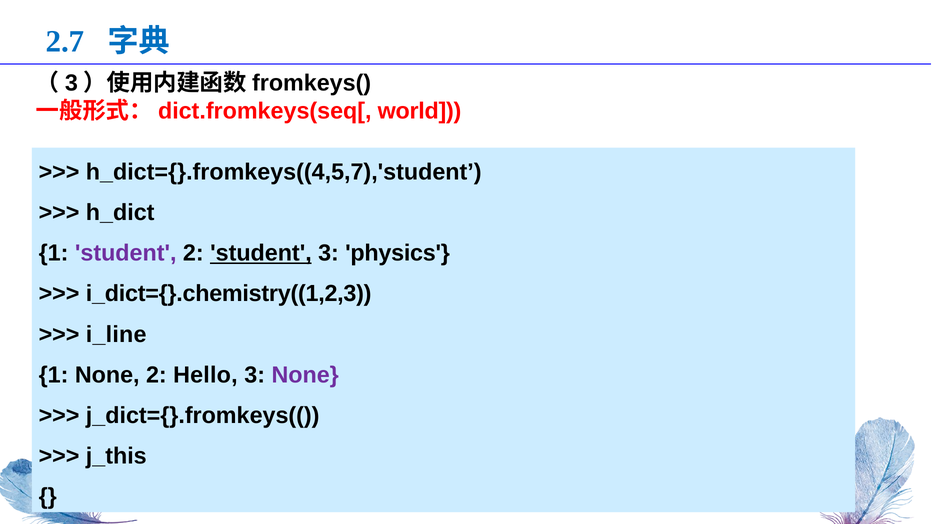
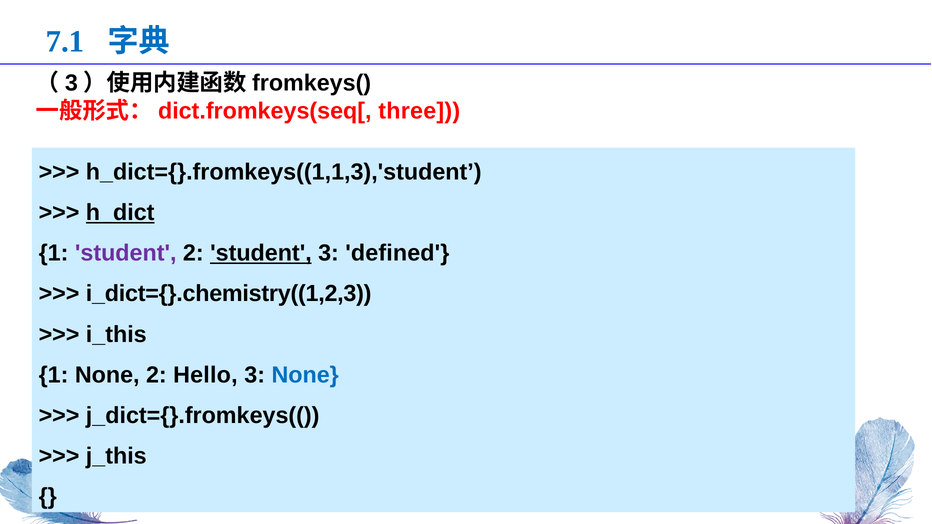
2.7: 2.7 -> 7.1
world: world -> three
h_dict={}.fromkeys((4,5,7),'student: h_dict={}.fromkeys((4,5,7),'student -> h_dict={}.fromkeys((1,1,3),'student
h_dict underline: none -> present
physics: physics -> defined
i_line: i_line -> i_this
None at (305, 375) colour: purple -> blue
